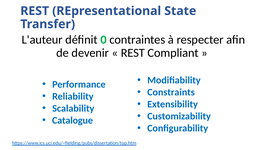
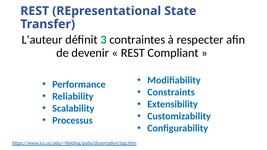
0: 0 -> 3
Catalogue: Catalogue -> Processus
